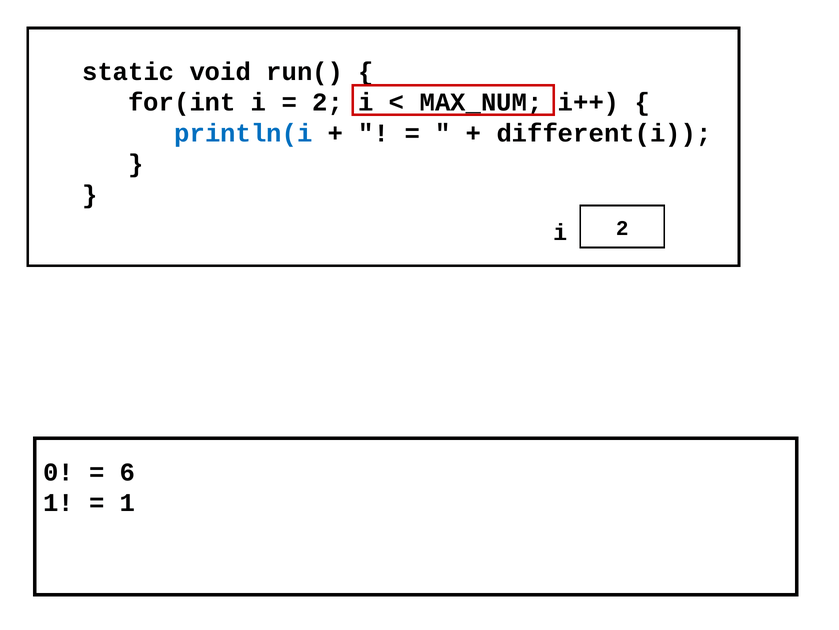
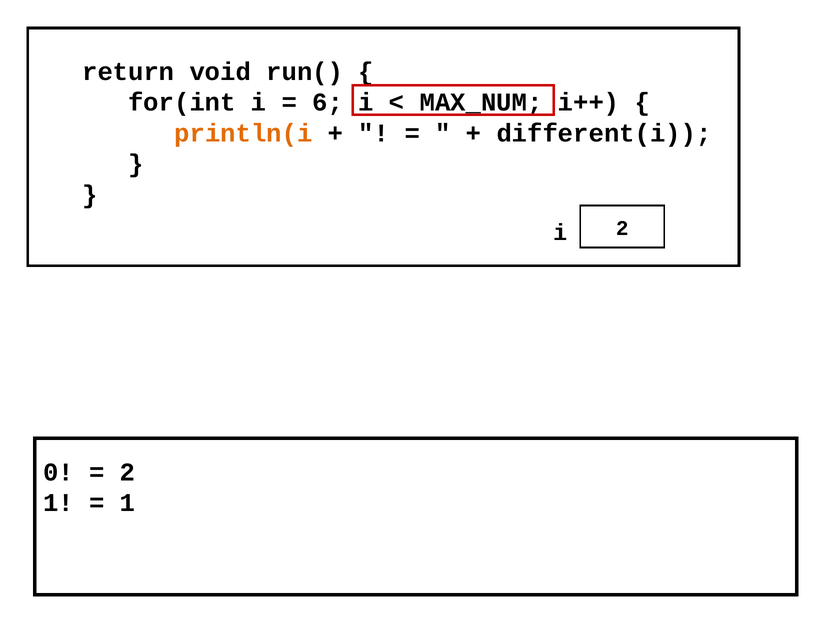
static: static -> return
2 at (328, 102): 2 -> 6
println(i colour: blue -> orange
6 at (128, 472): 6 -> 2
